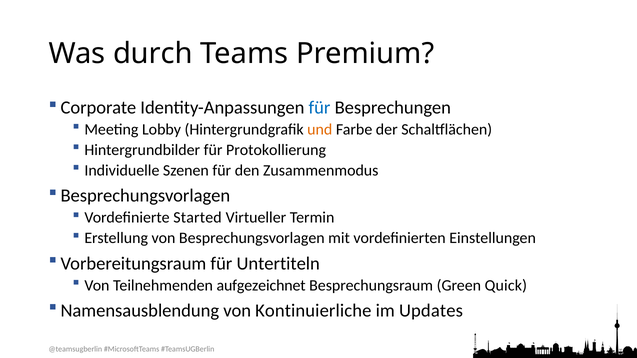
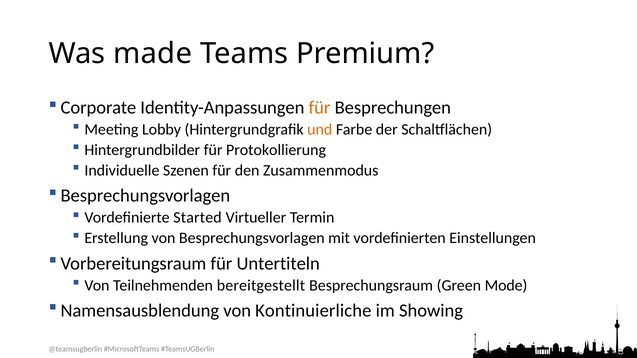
durch: durch -> made
für at (320, 108) colour: blue -> orange
aufgezeichnet: aufgezeichnet -> bereitgestellt
Quick: Quick -> Mode
Updates: Updates -> Showing
